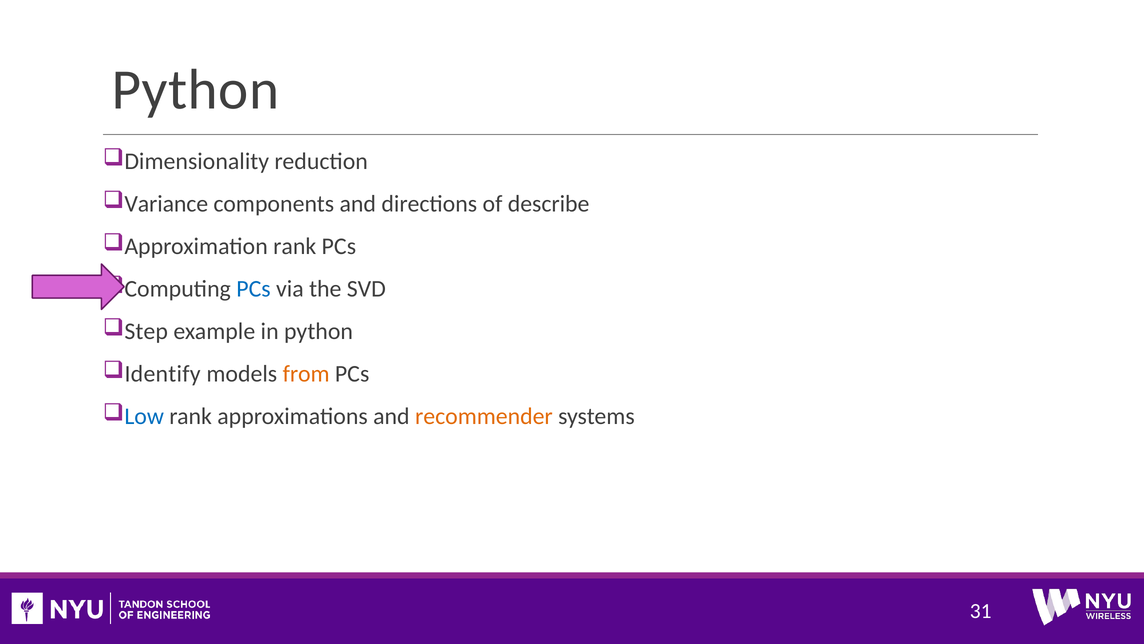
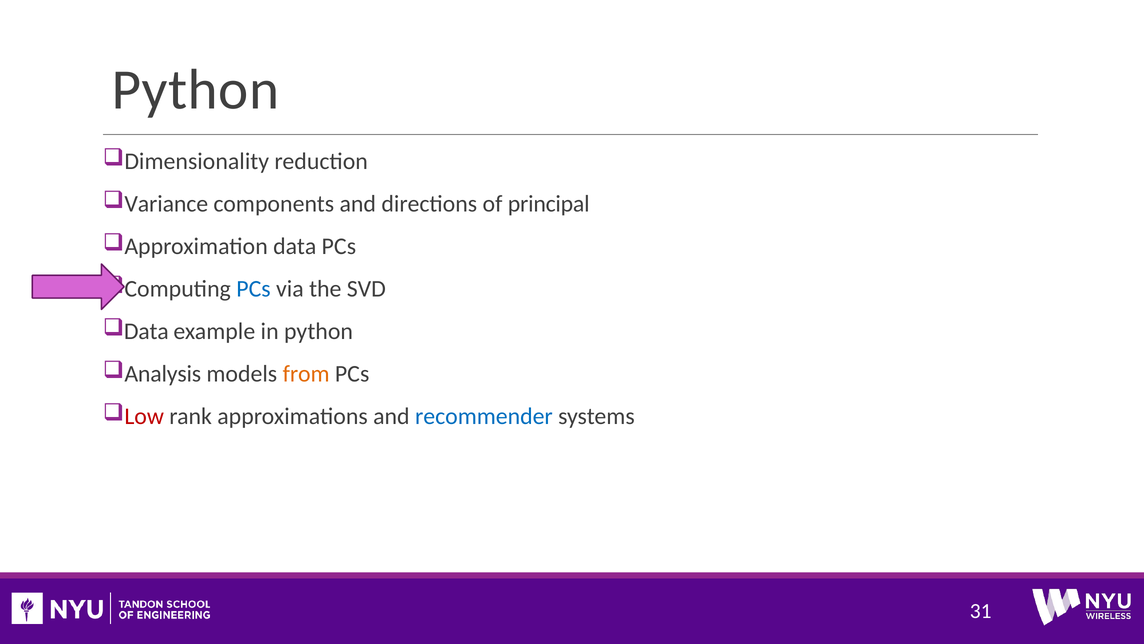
describe: describe -> principal
Approximation rank: rank -> data
Step at (146, 331): Step -> Data
Identify: Identify -> Analysis
Low colour: blue -> red
recommender colour: orange -> blue
